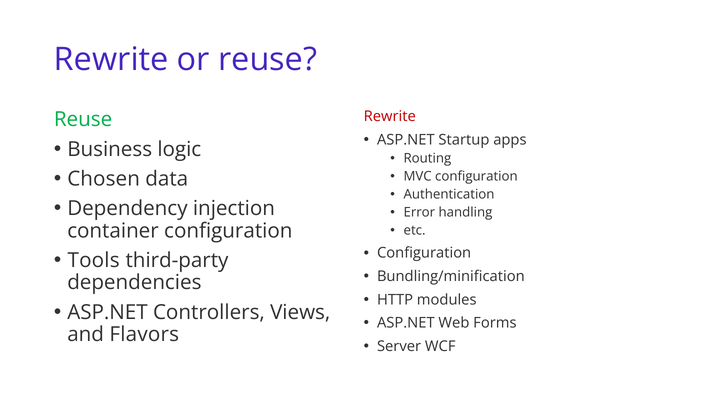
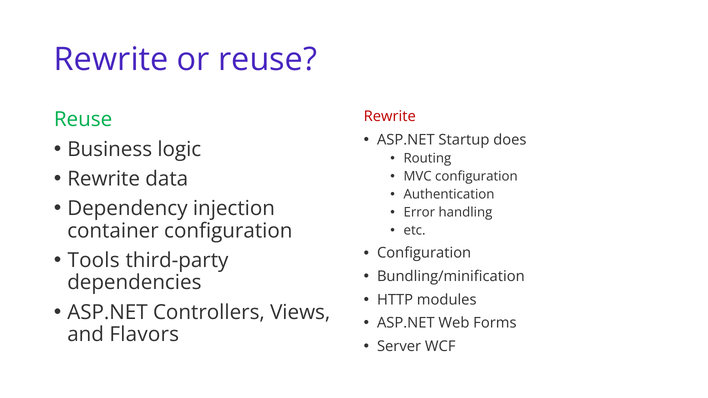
apps: apps -> does
Chosen at (104, 179): Chosen -> Rewrite
